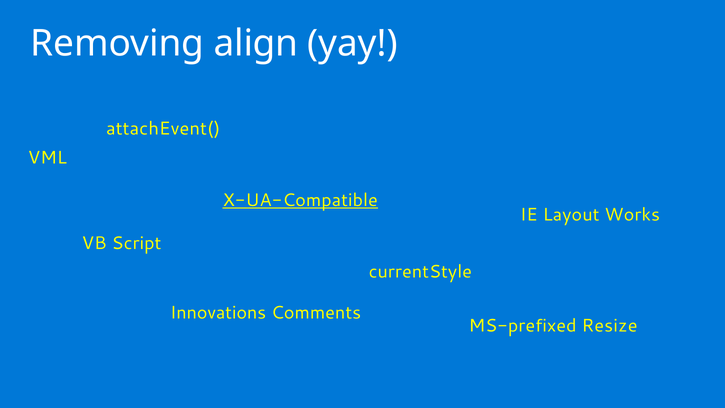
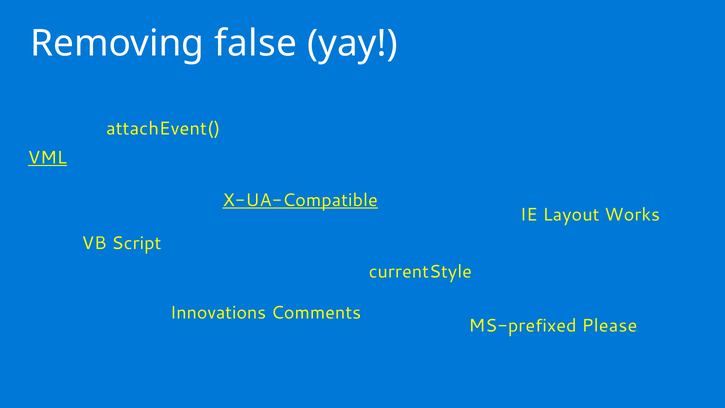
align: align -> false
VML underline: none -> present
Resize: Resize -> Please
